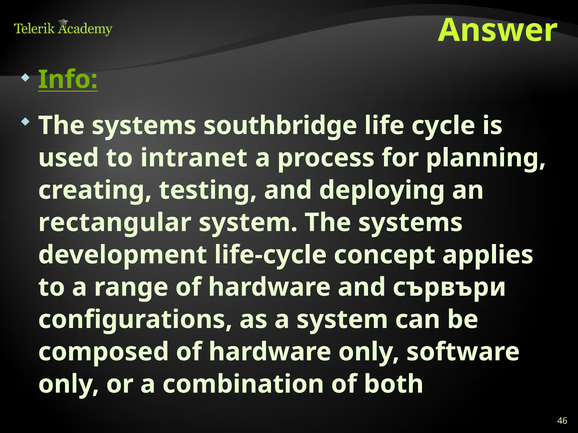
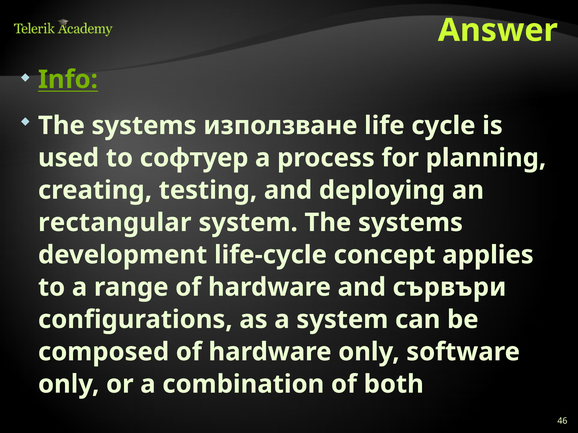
southbridge: southbridge -> използване
intranet: intranet -> софтуер
